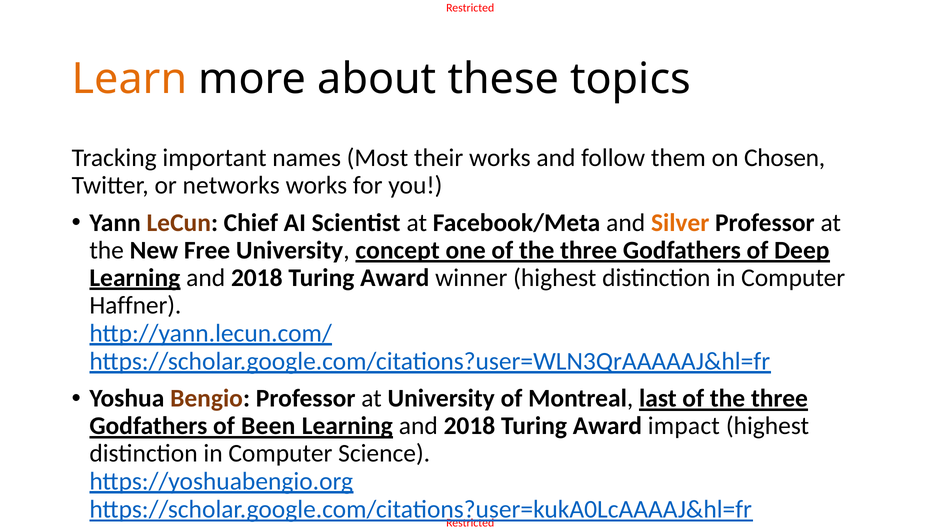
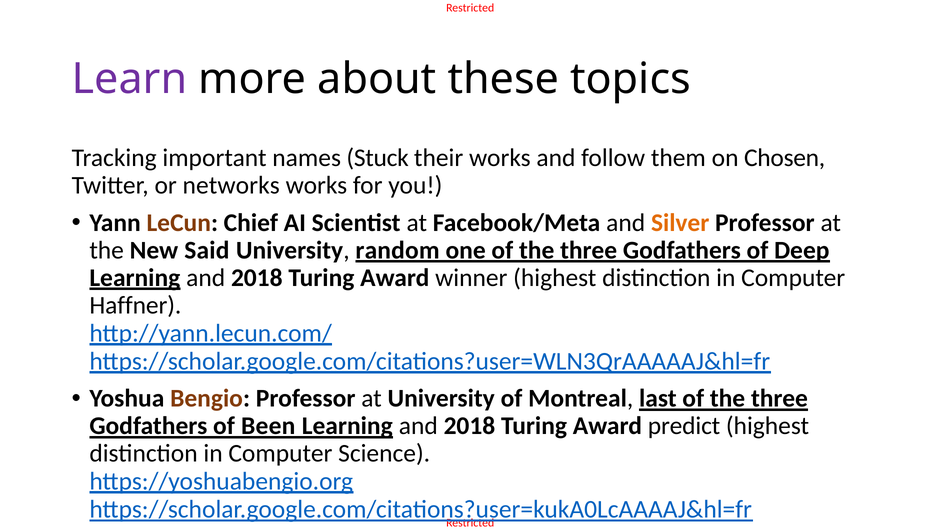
Learn colour: orange -> purple
Most: Most -> Stuck
Free: Free -> Said
concept: concept -> random
impact: impact -> predict
